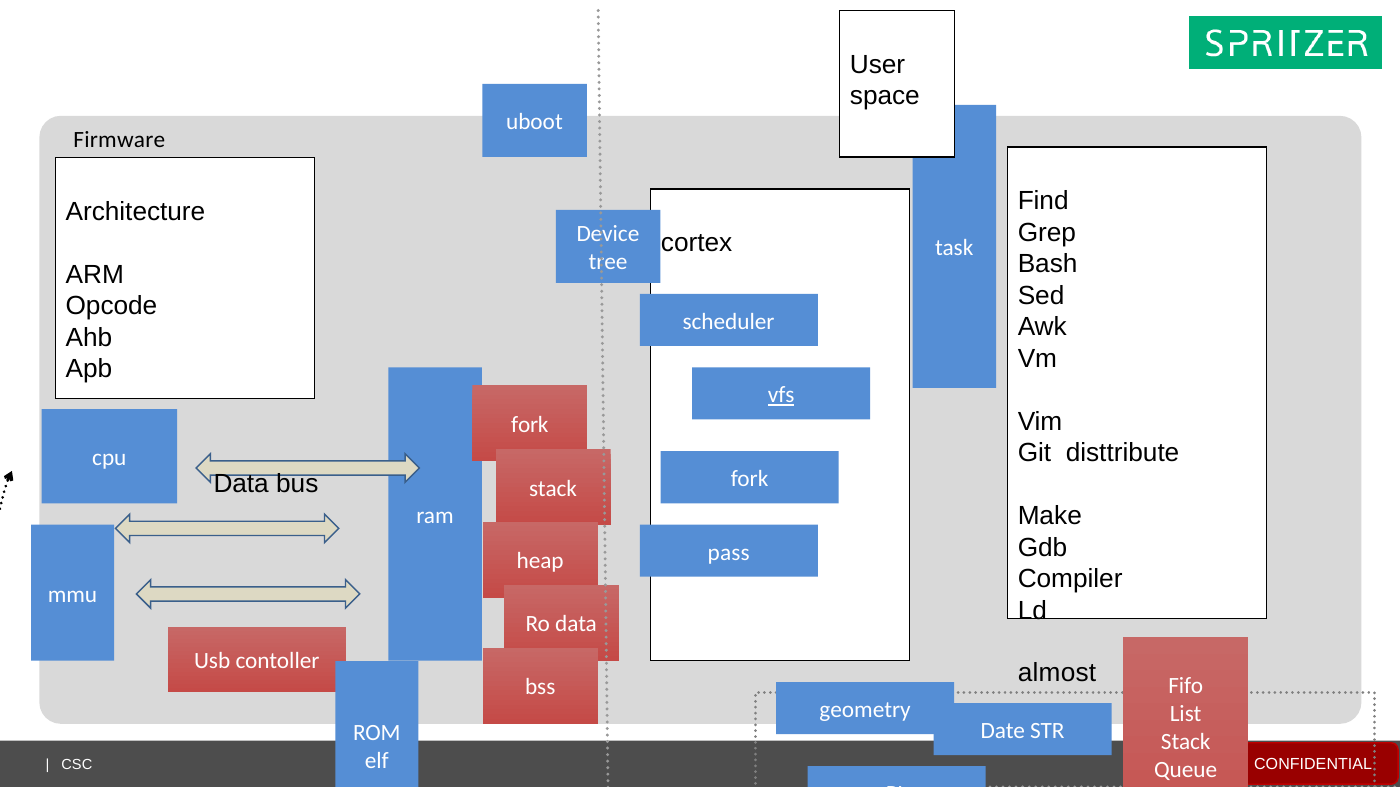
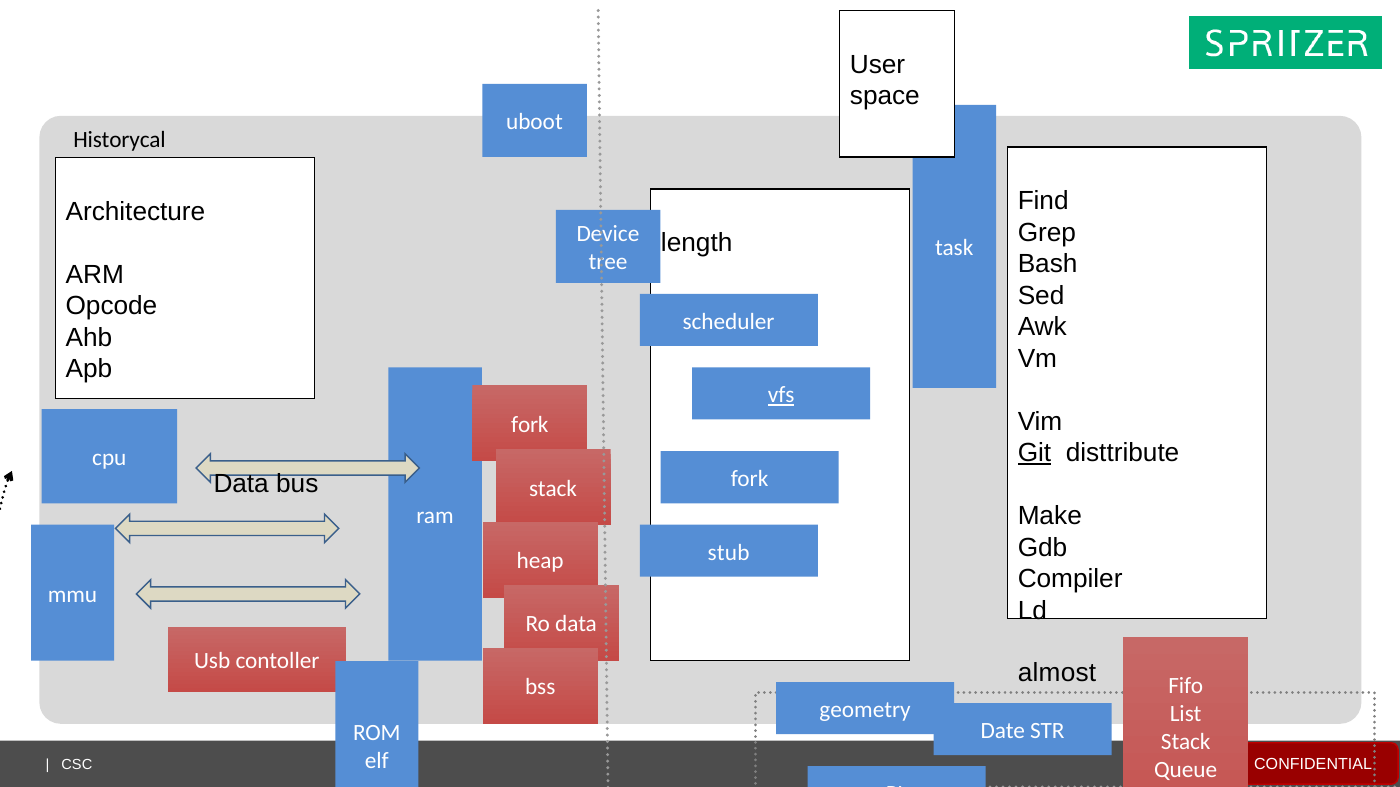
Firmware: Firmware -> Historycal
cortex: cortex -> length
Git underline: none -> present
pass: pass -> stub
